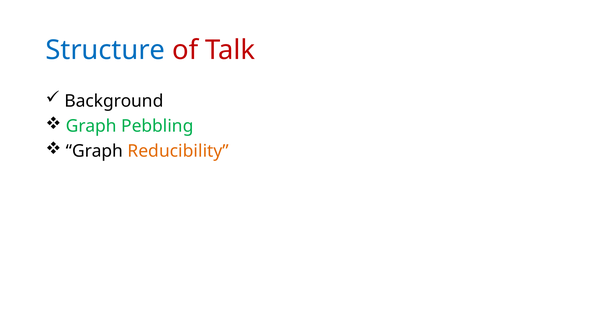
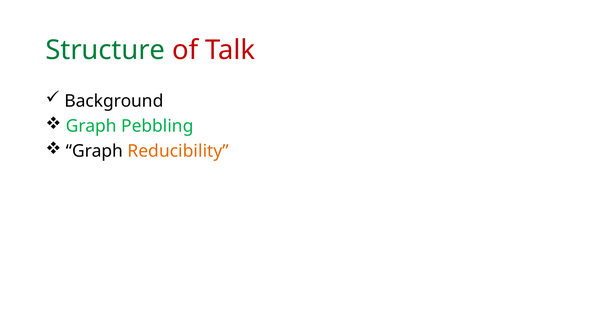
Structure colour: blue -> green
